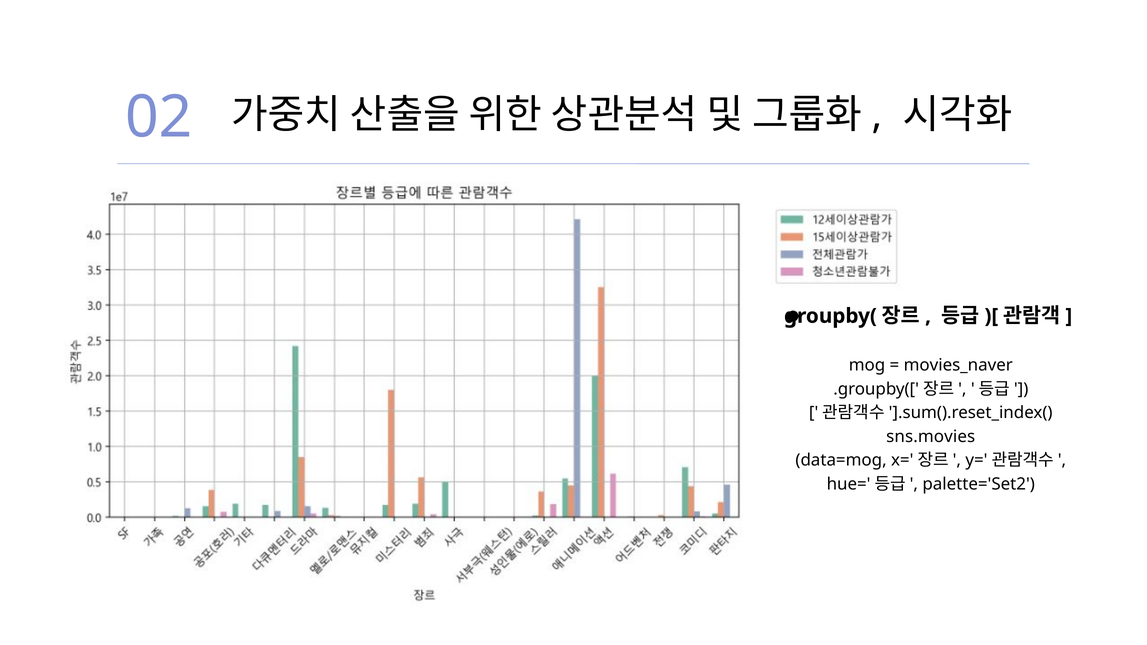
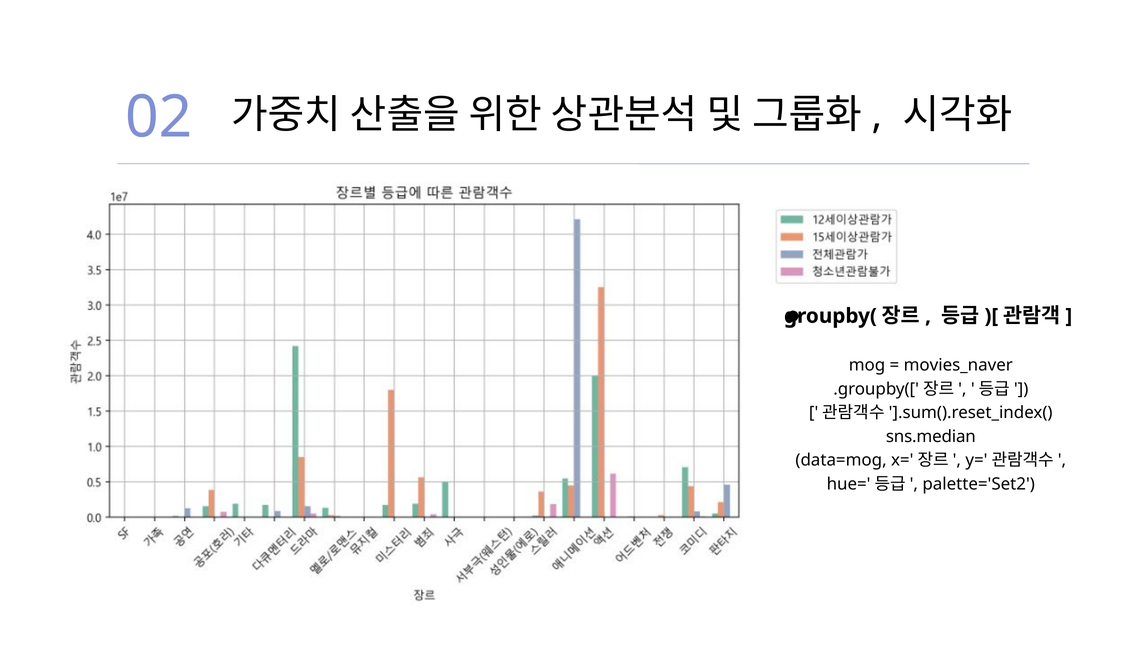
sns.movies: sns.movies -> sns.median
